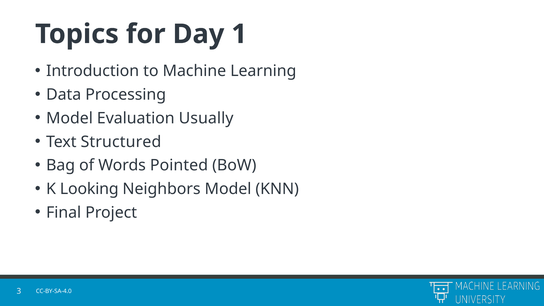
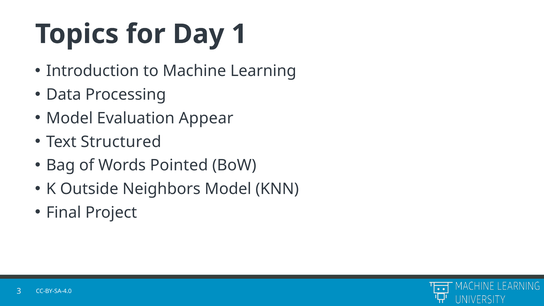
Usually: Usually -> Appear
Looking: Looking -> Outside
